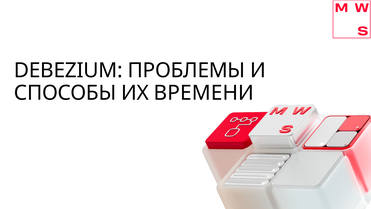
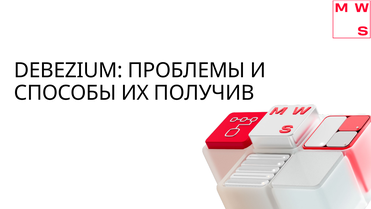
ВРЕМЕНИ: ВРЕМЕНИ -> ПОЛУЧИВ
